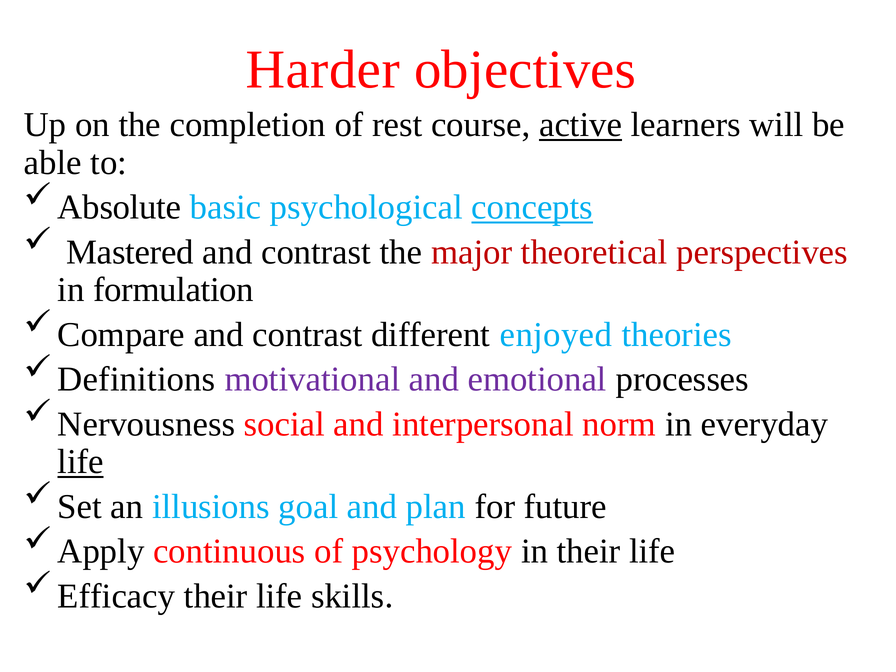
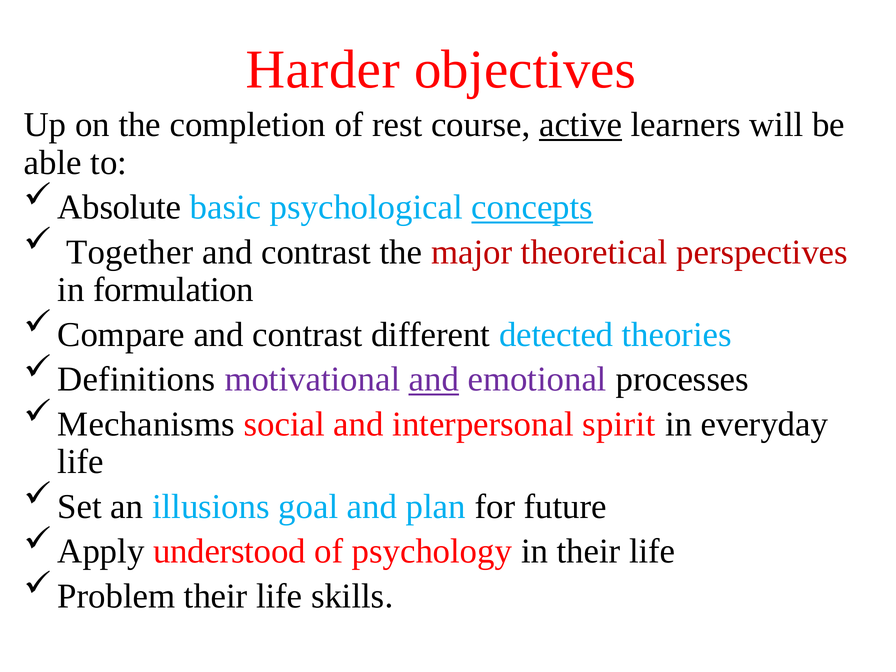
Mastered: Mastered -> Together
enjoyed: enjoyed -> detected
and at (434, 379) underline: none -> present
Nervousness: Nervousness -> Mechanisms
norm: norm -> spirit
life at (81, 462) underline: present -> none
continuous: continuous -> understood
Efficacy: Efficacy -> Problem
